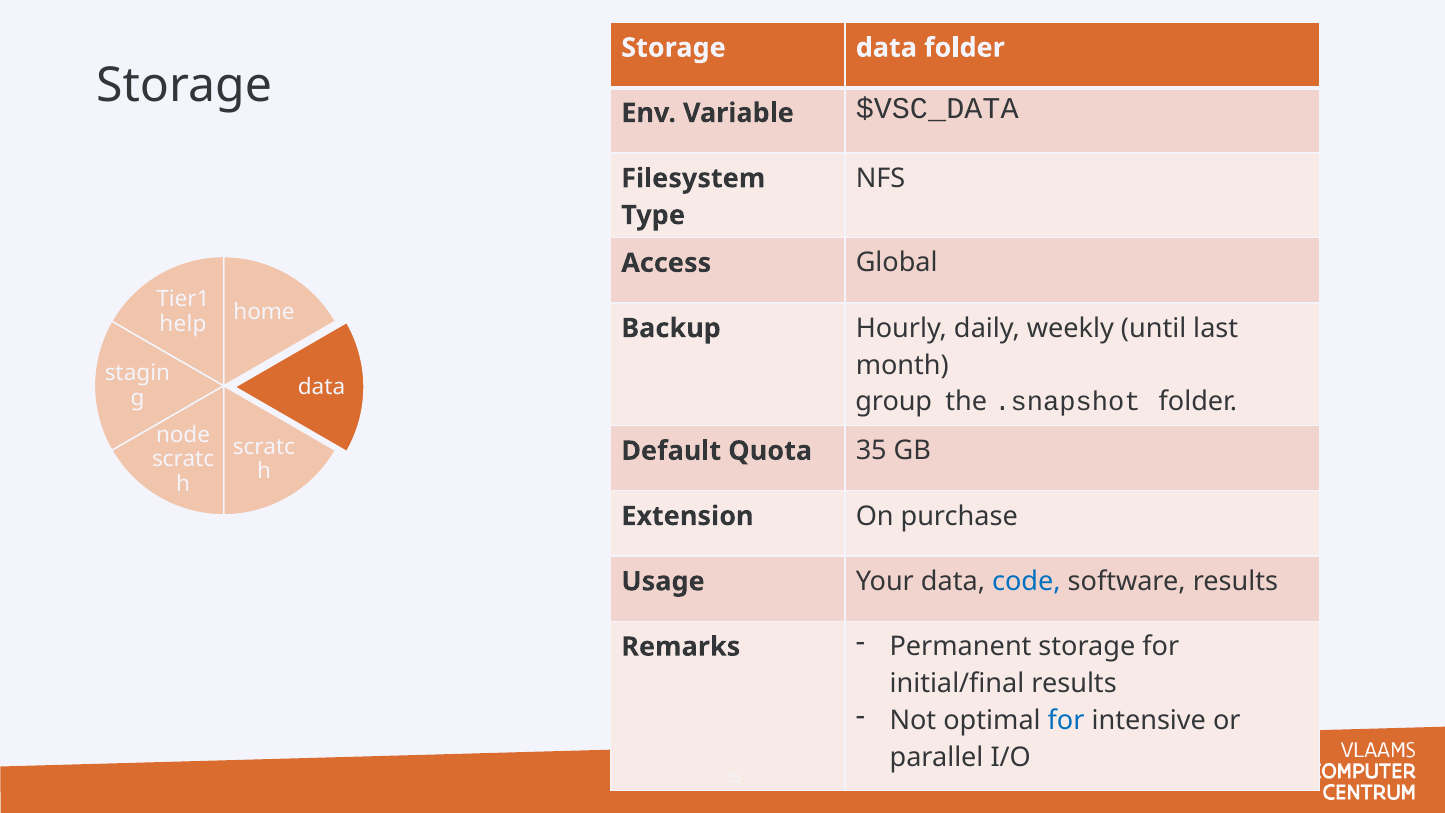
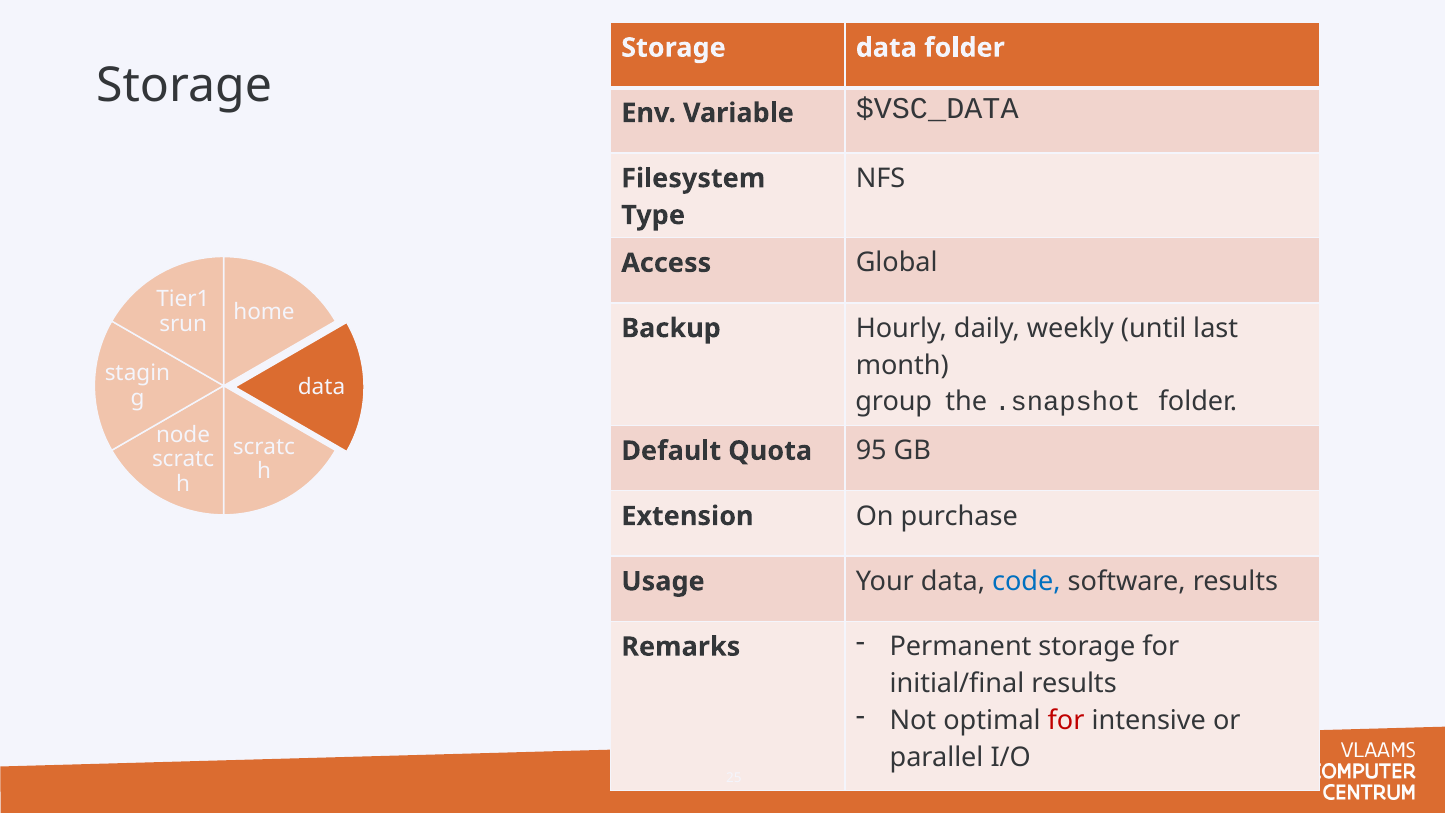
help: help -> srun
35: 35 -> 95
for at (1066, 720) colour: blue -> red
